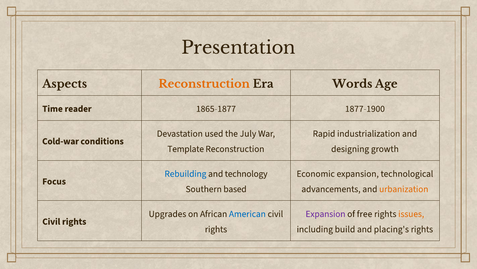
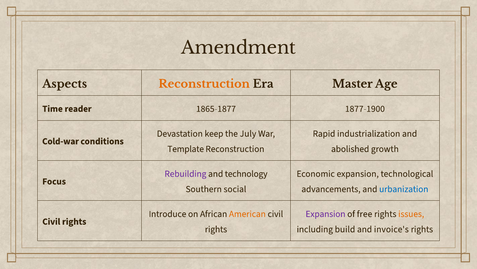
Presentation: Presentation -> Amendment
Words: Words -> Master
used: used -> keep
designing: designing -> abolished
Rebuilding colour: blue -> purple
based: based -> social
urbanization colour: orange -> blue
Upgrades: Upgrades -> Introduce
American colour: blue -> orange
placing's: placing's -> invoice's
